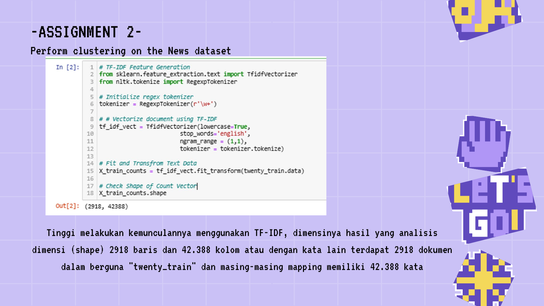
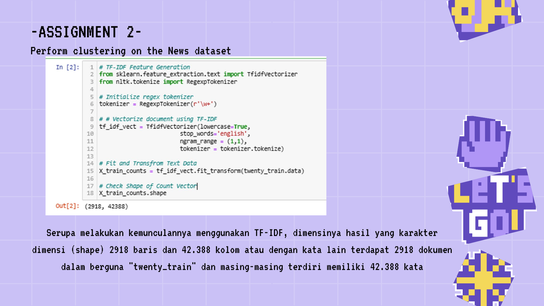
Tinggi: Tinggi -> Serupa
analisis: analisis -> karakter
mapping: mapping -> terdiri
